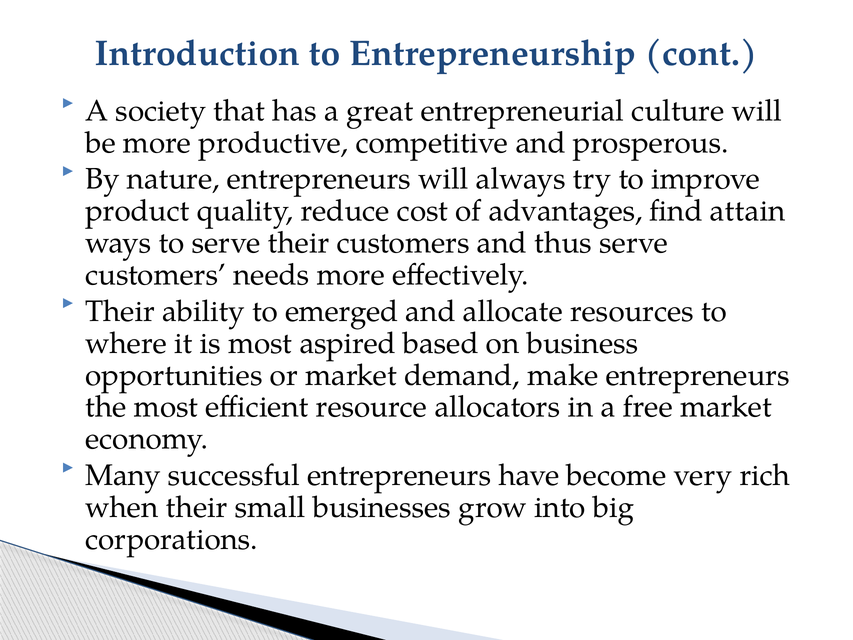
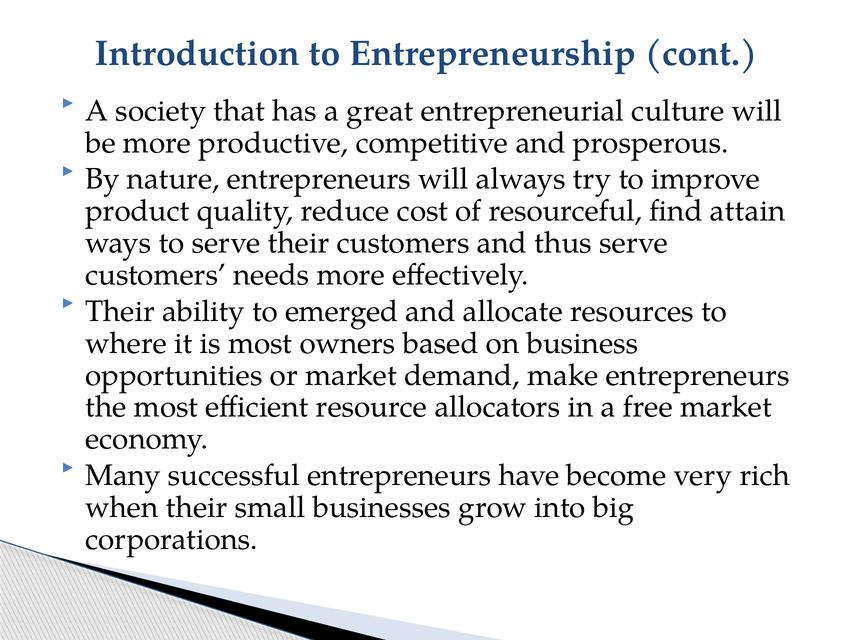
advantages: advantages -> resourceful
aspired: aspired -> owners
